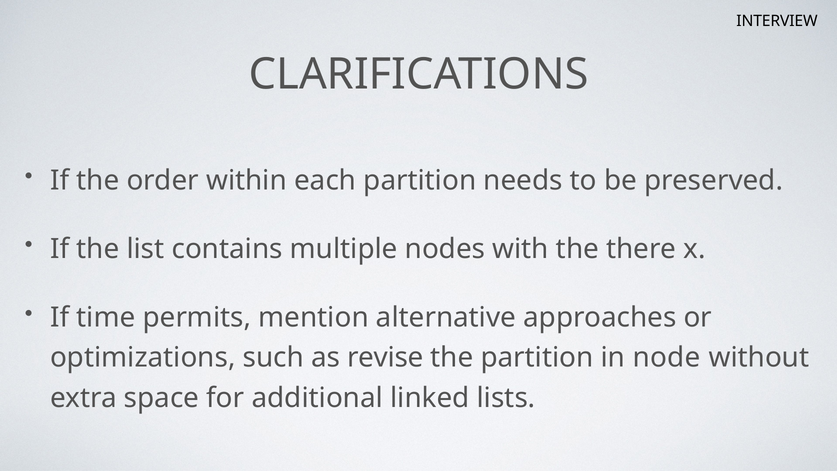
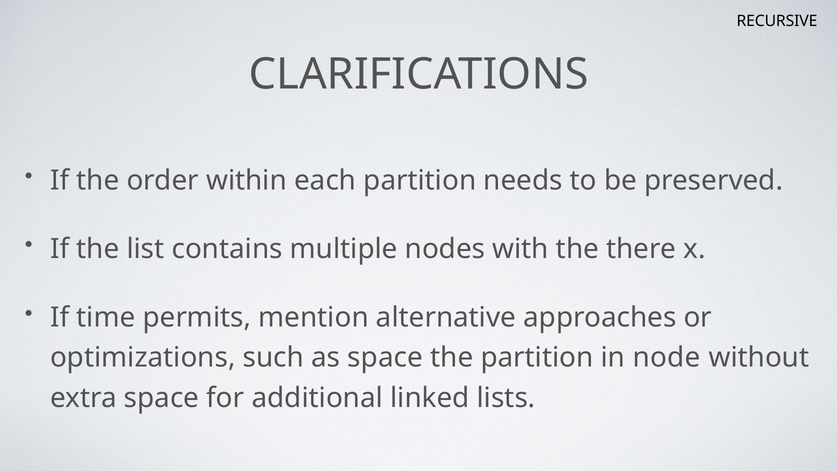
INTERVIEW: INTERVIEW -> RECURSIVE
as revise: revise -> space
